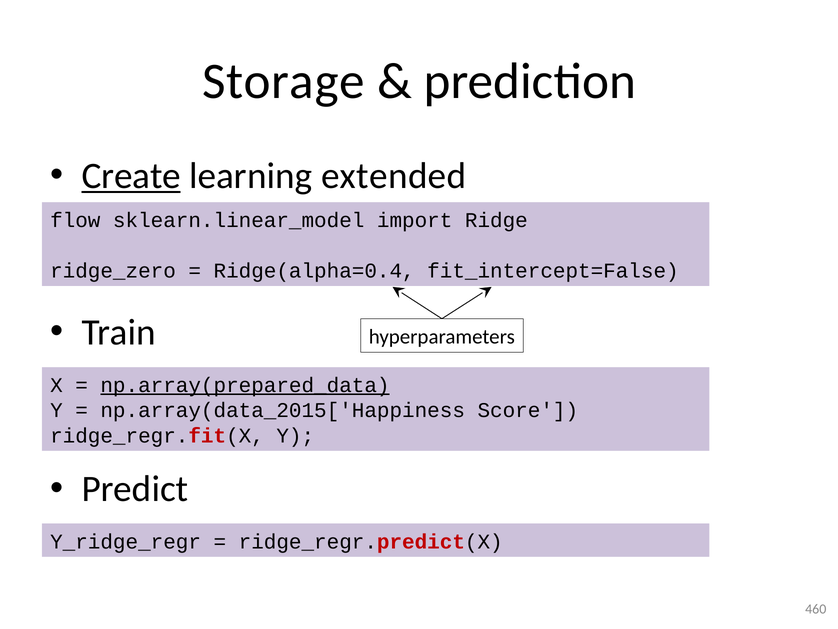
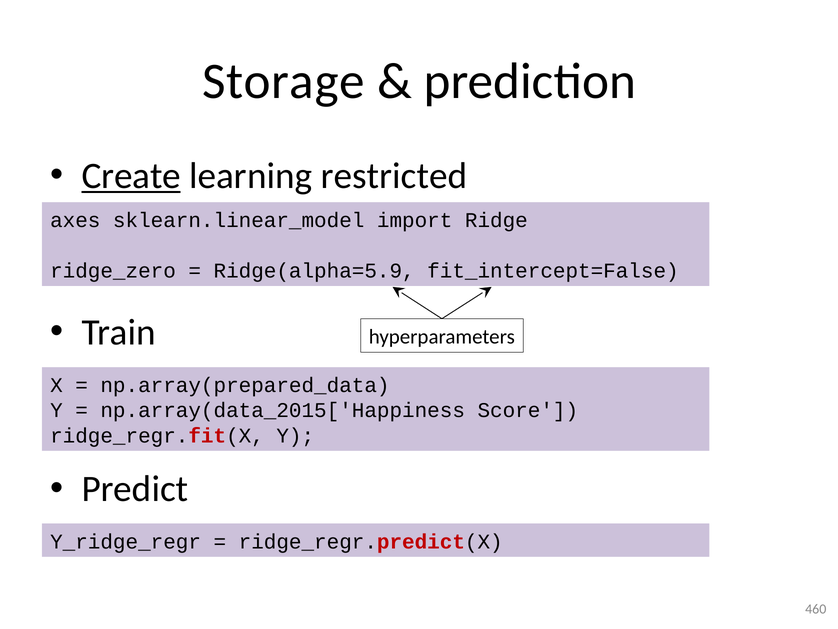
extended: extended -> restricted
flow: flow -> axes
Ridge(alpha=0.4: Ridge(alpha=0.4 -> Ridge(alpha=5.9
np.array(prepared_data underline: present -> none
